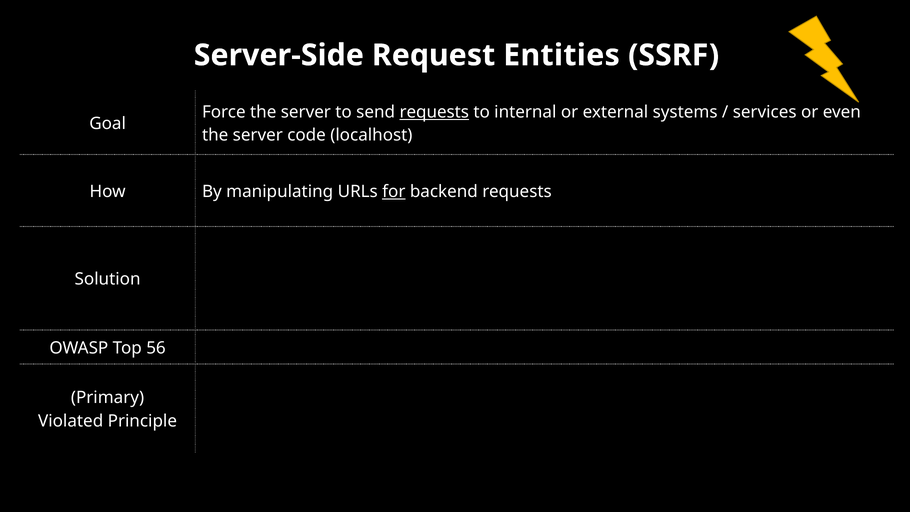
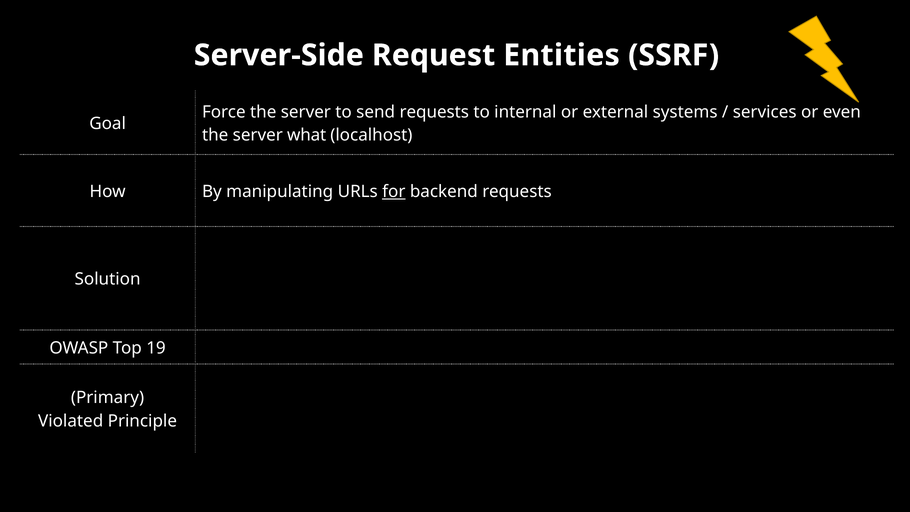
requests at (434, 112) underline: present -> none
code: code -> what
56: 56 -> 19
